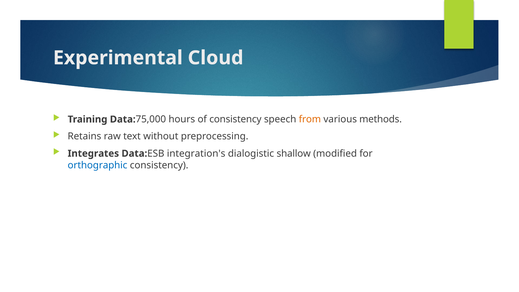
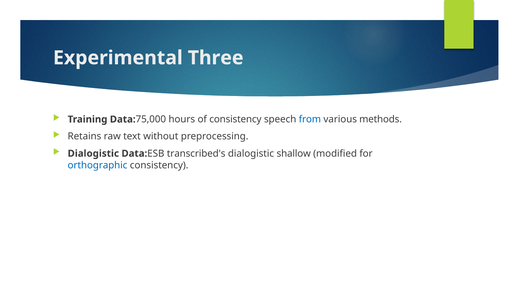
Cloud: Cloud -> Three
from colour: orange -> blue
Integrates at (93, 153): Integrates -> Dialogistic
integration's: integration's -> transcribed's
